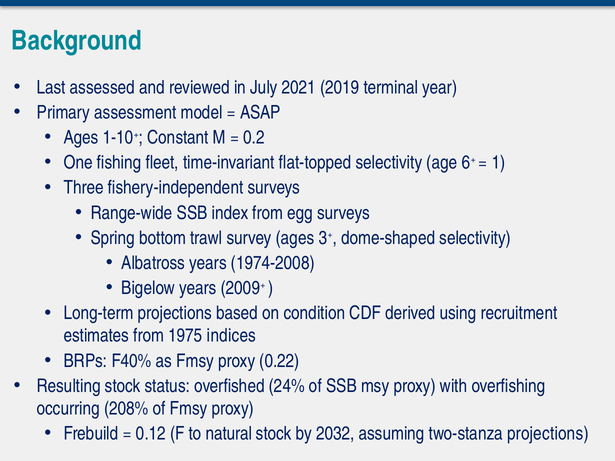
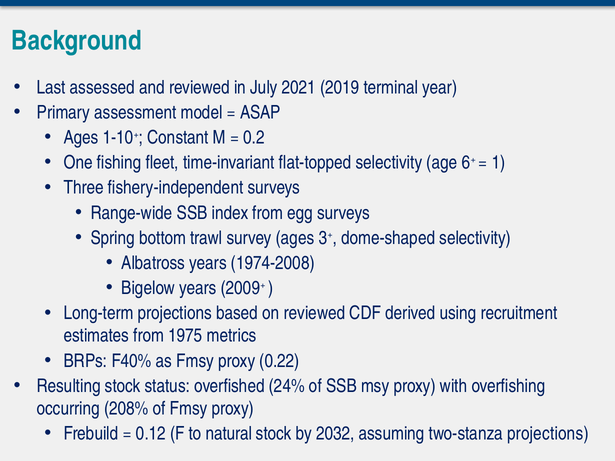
on condition: condition -> reviewed
indices: indices -> metrics
